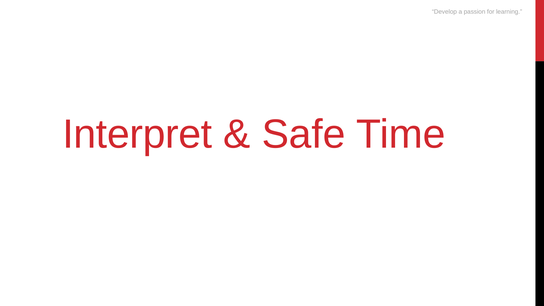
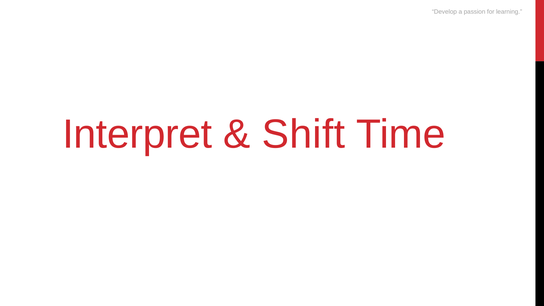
Safe: Safe -> Shift
